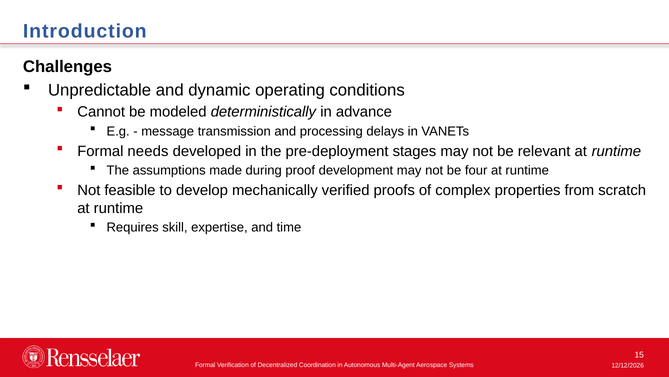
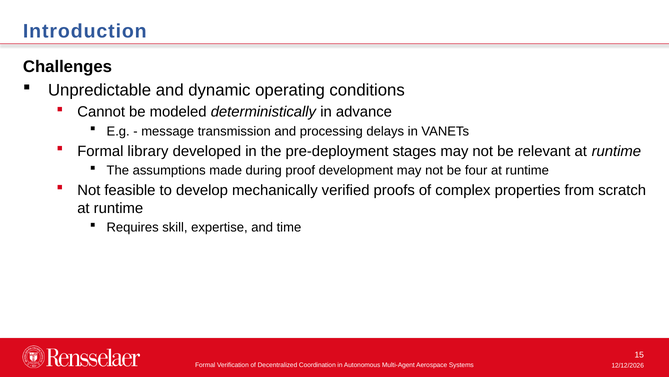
needs: needs -> library
